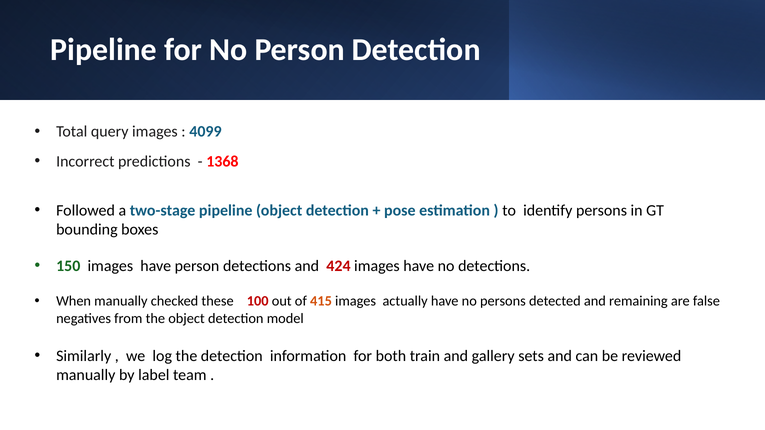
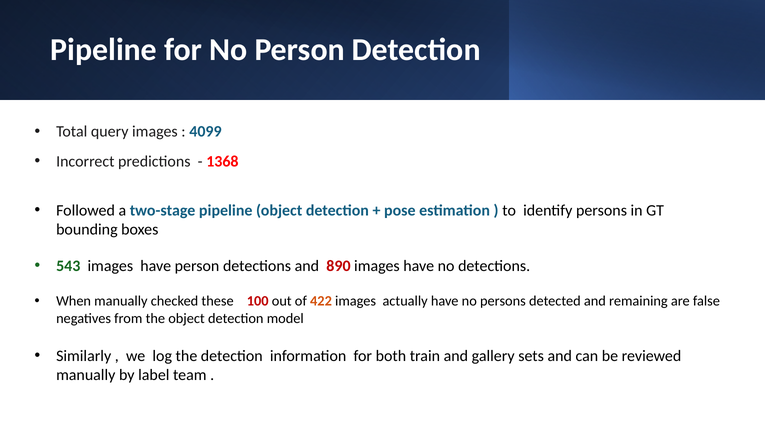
150: 150 -> 543
424: 424 -> 890
415: 415 -> 422
